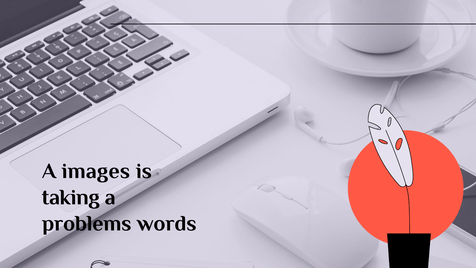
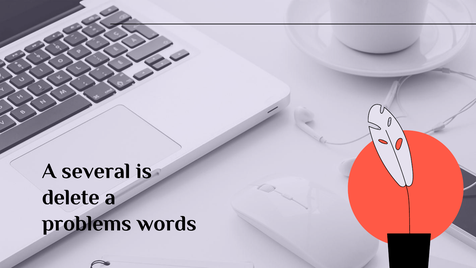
images: images -> several
taking: taking -> delete
